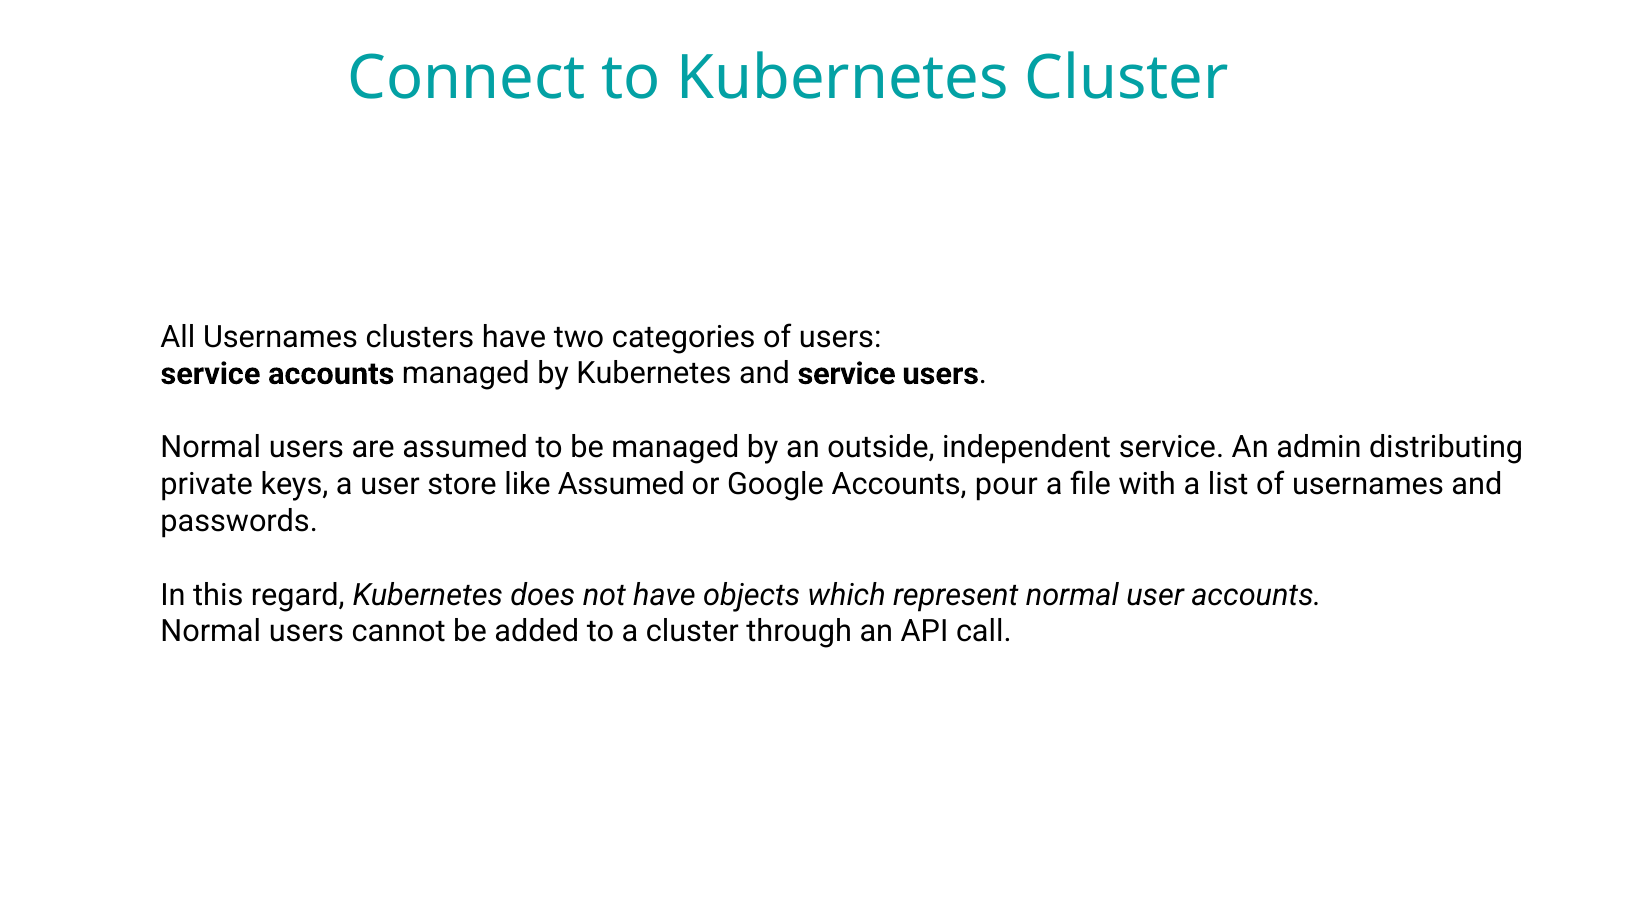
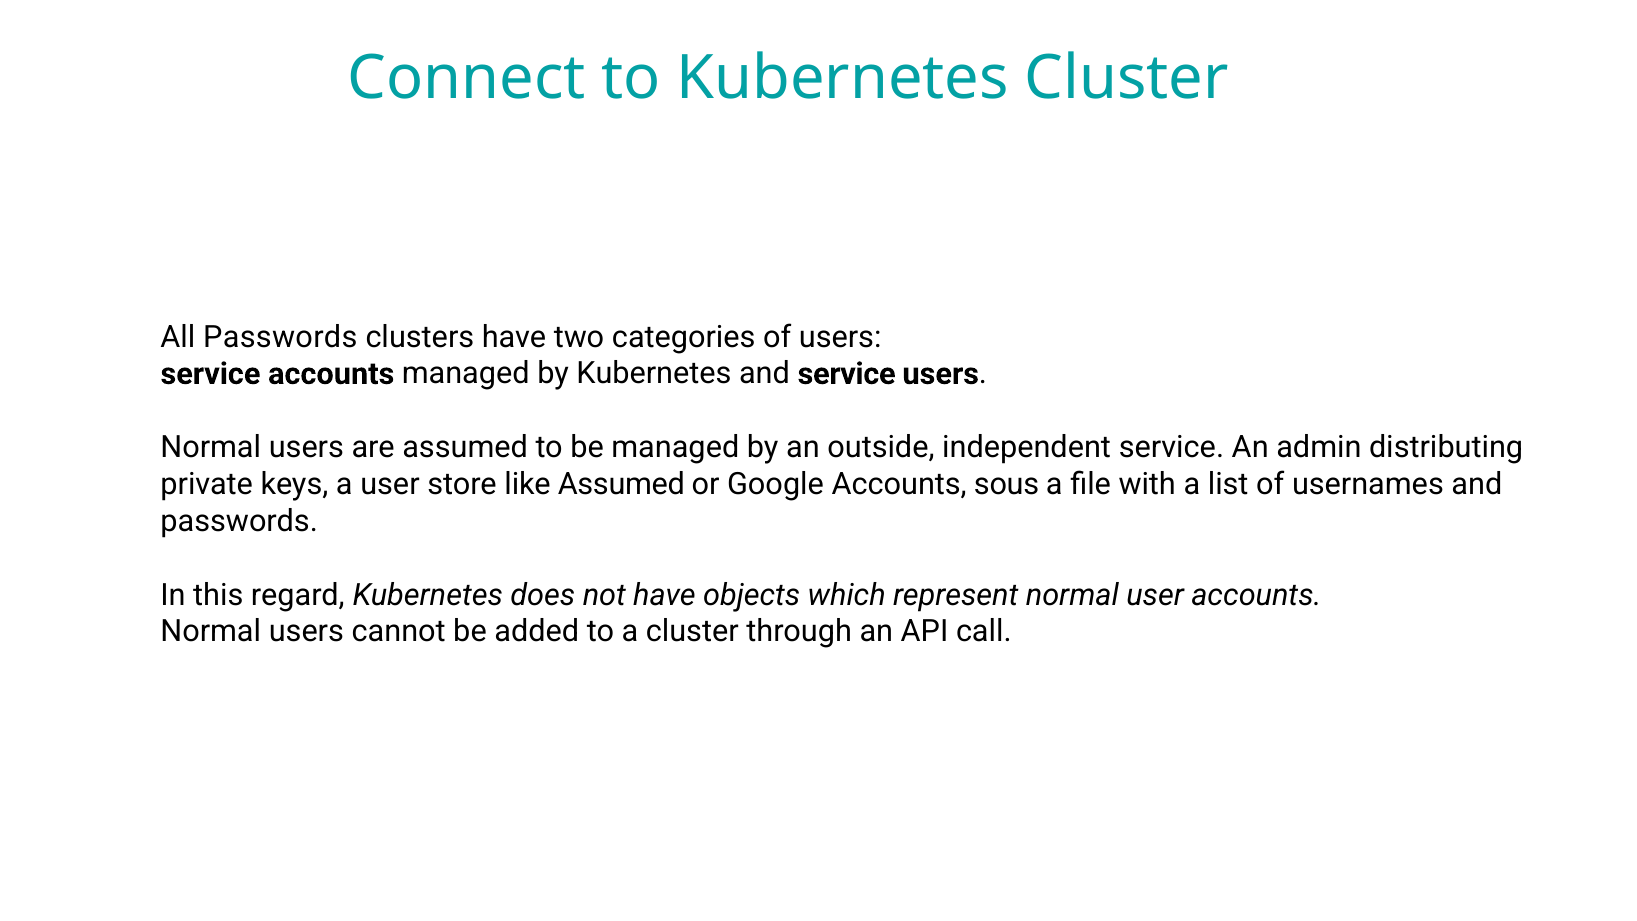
All Usernames: Usernames -> Passwords
pour: pour -> sous
